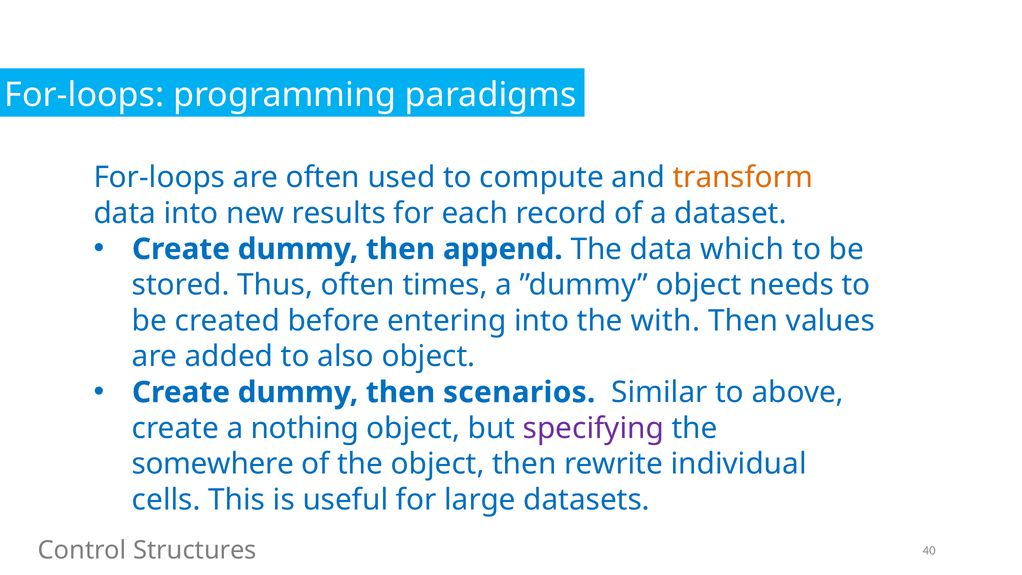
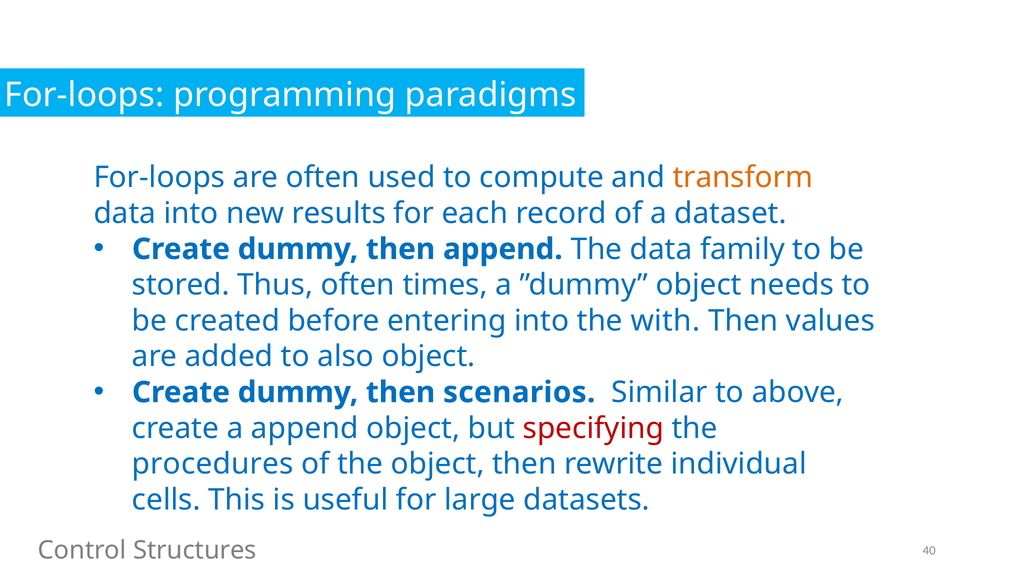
which: which -> family
a nothing: nothing -> append
specifying colour: purple -> red
somewhere: somewhere -> procedures
